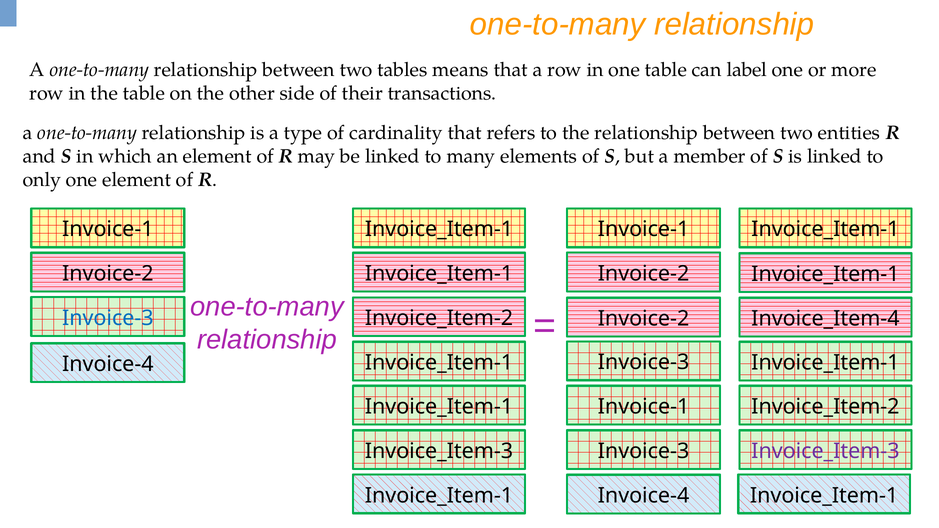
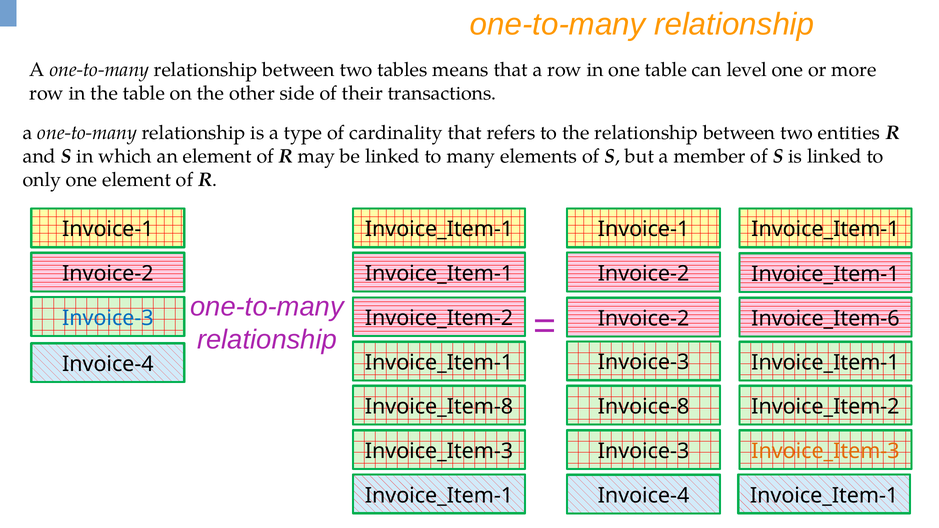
label: label -> level
Invoice_Item-4: Invoice_Item-4 -> Invoice_Item-6
Invoice_Item-1 at (439, 407): Invoice_Item-1 -> Invoice_Item-8
Invoice-1 at (644, 407): Invoice-1 -> Invoice-8
Invoice_Item-3 at (825, 451) colour: purple -> orange
